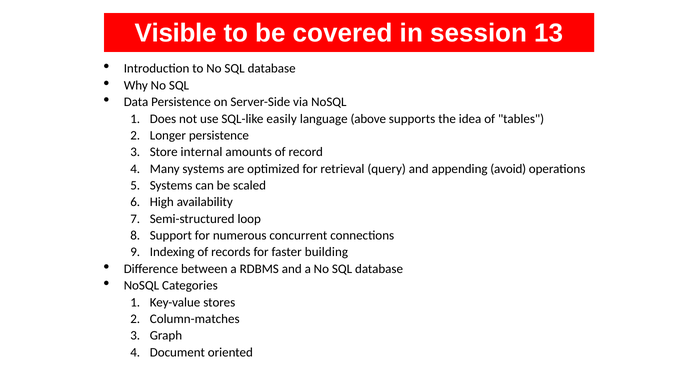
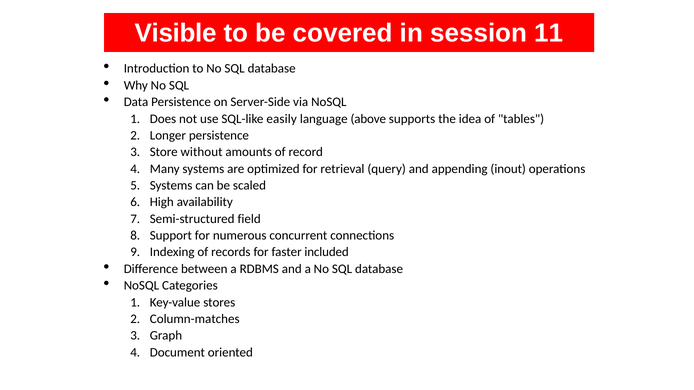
13: 13 -> 11
internal: internal -> without
avoid: avoid -> inout
loop: loop -> field
building: building -> included
